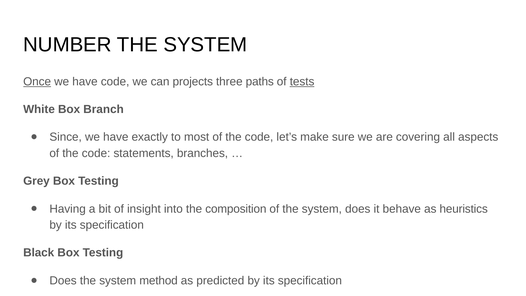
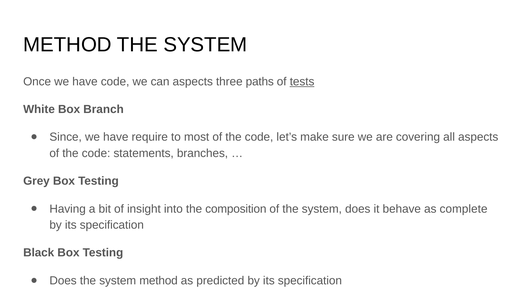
NUMBER at (67, 45): NUMBER -> METHOD
Once underline: present -> none
can projects: projects -> aspects
exactly: exactly -> require
heuristics: heuristics -> complete
